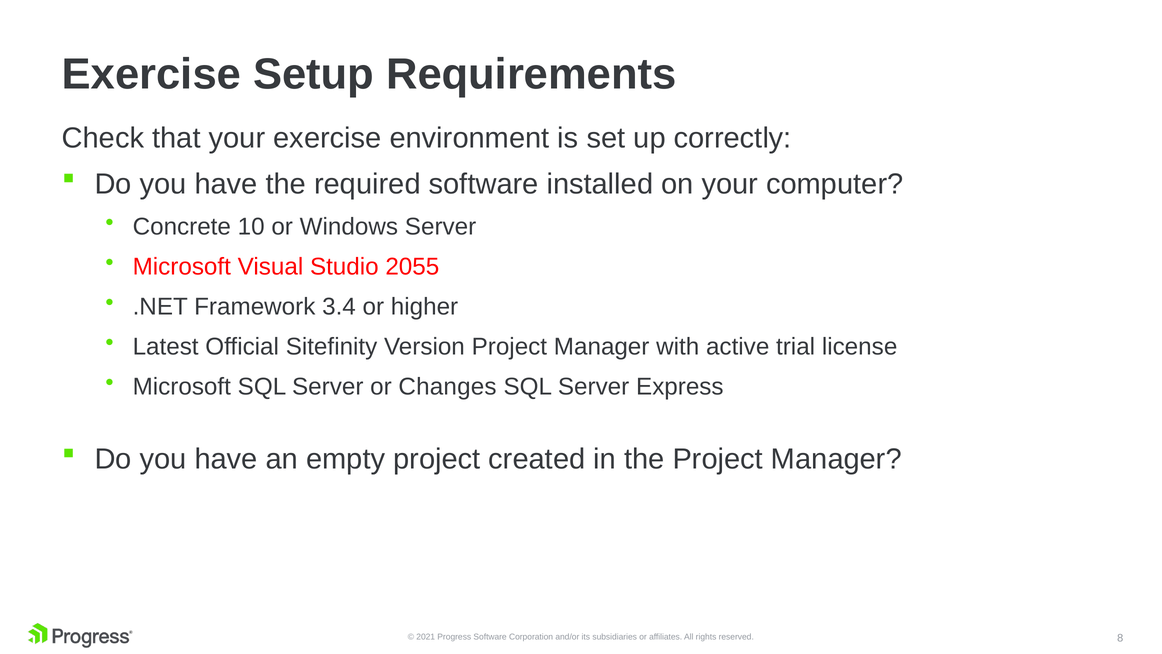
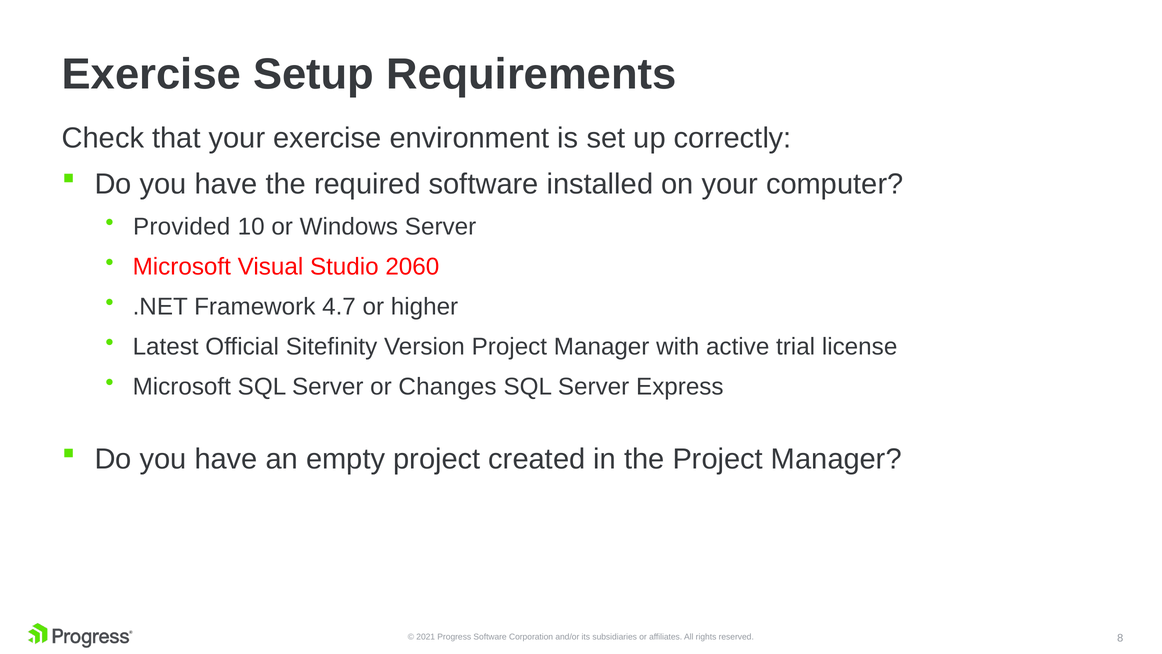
Concrete: Concrete -> Provided
2055: 2055 -> 2060
3.4: 3.4 -> 4.7
